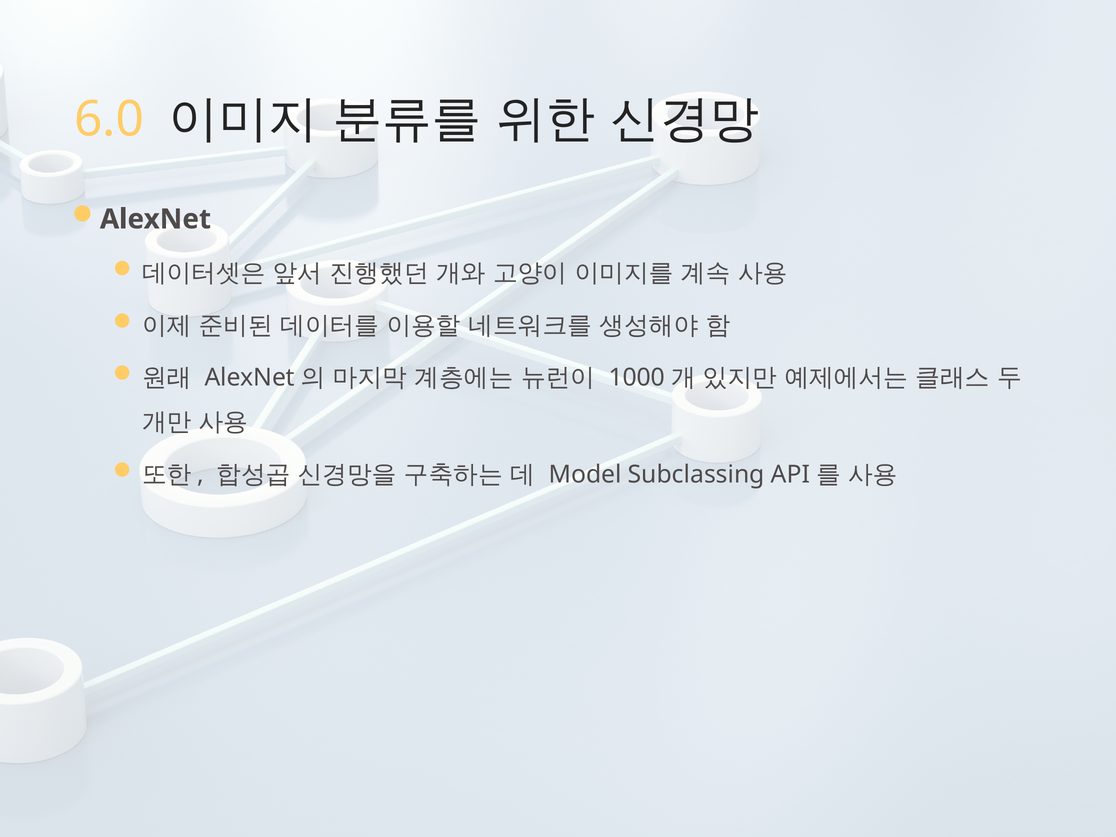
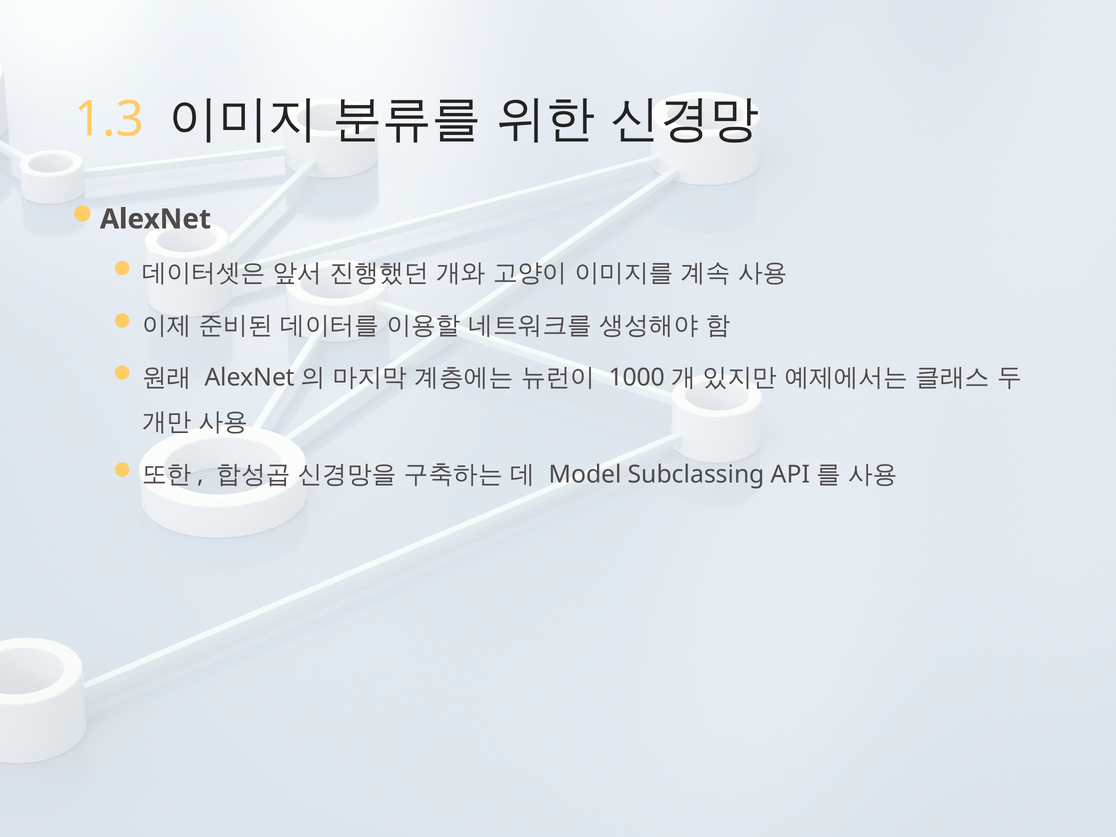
6.0: 6.0 -> 1.3
